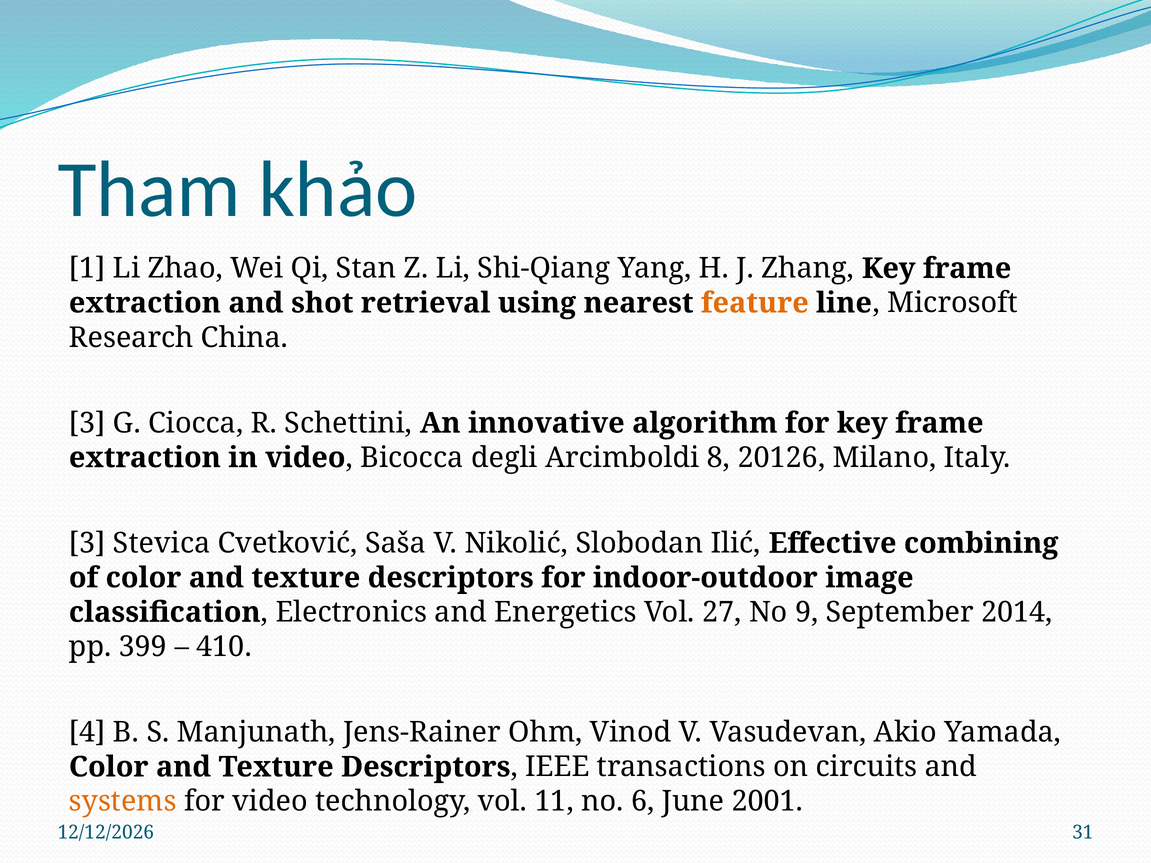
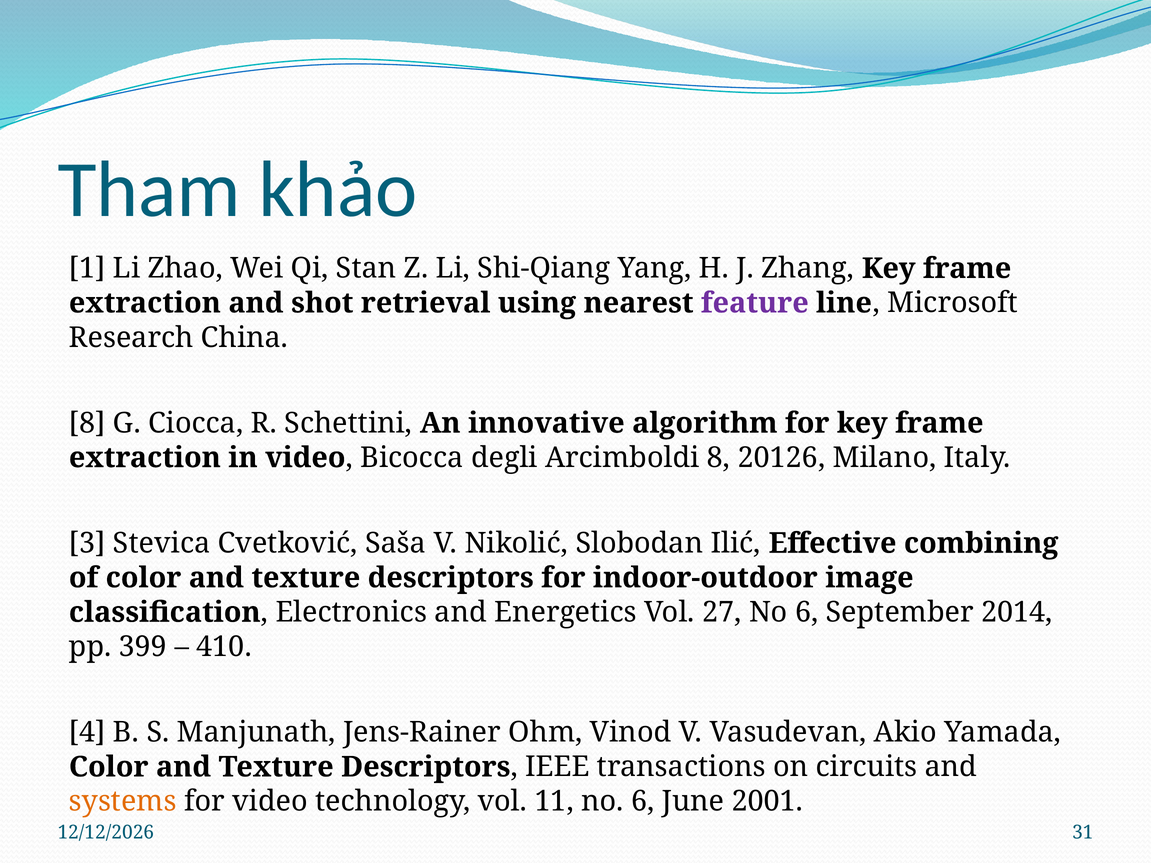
feature colour: orange -> purple
3 at (87, 423): 3 -> 8
27 No 9: 9 -> 6
